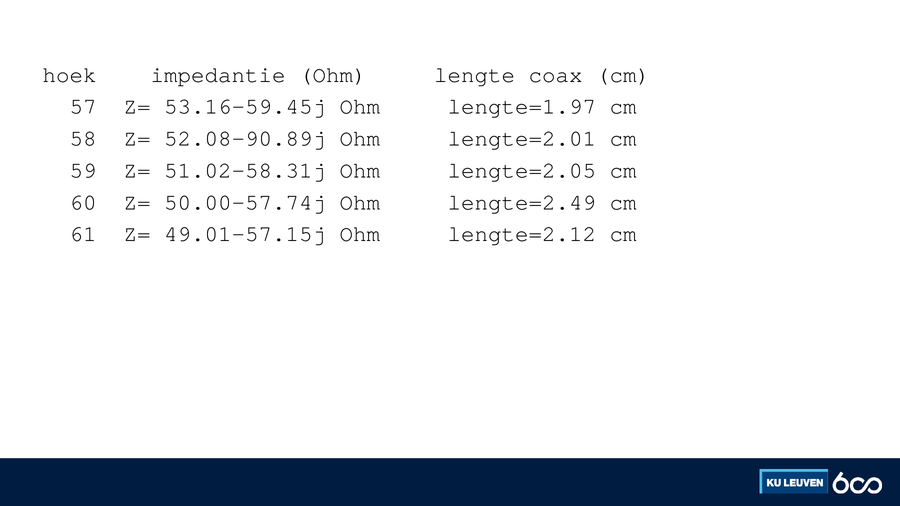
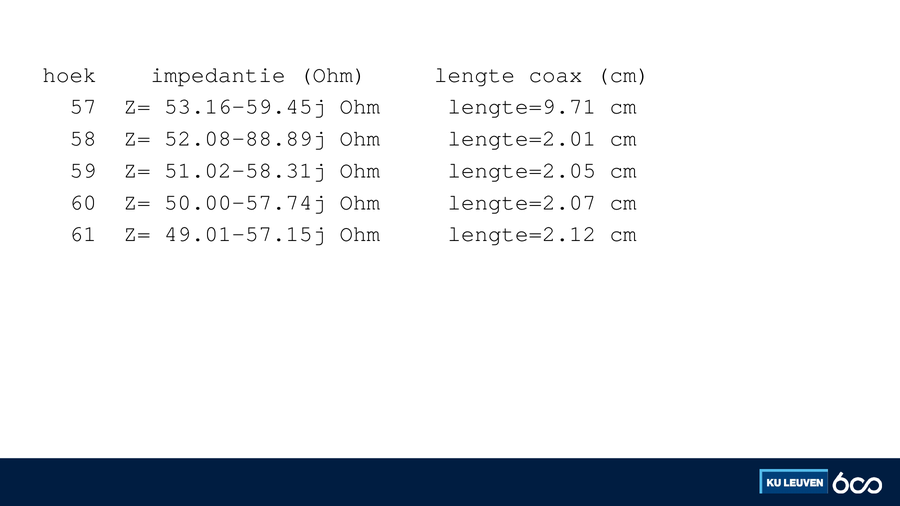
lengte=1.97: lengte=1.97 -> lengte=9.71
52.08-90.89j: 52.08-90.89j -> 52.08-88.89j
lengte=2.49: lengte=2.49 -> lengte=2.07
